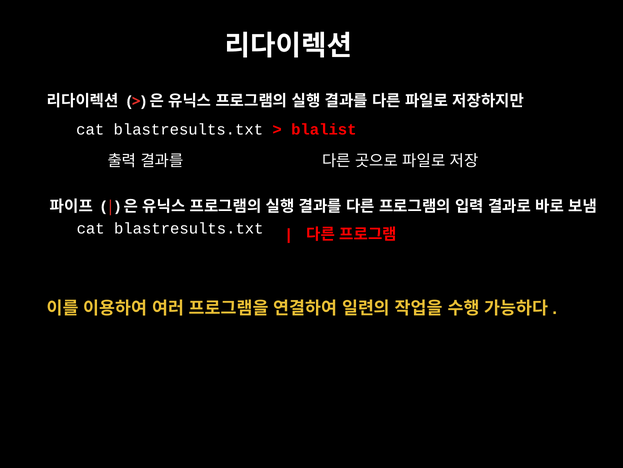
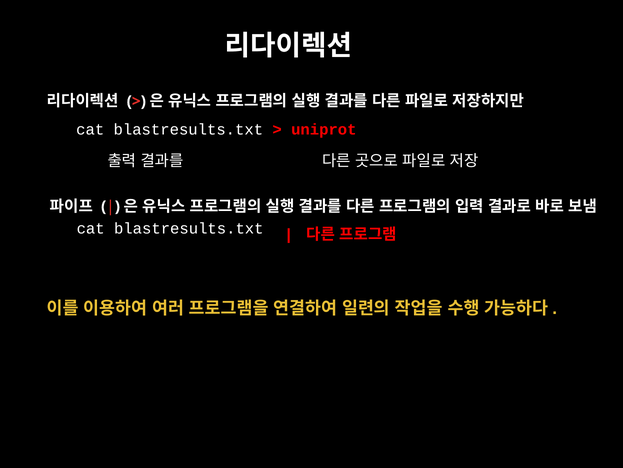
blalist: blalist -> uniprot
